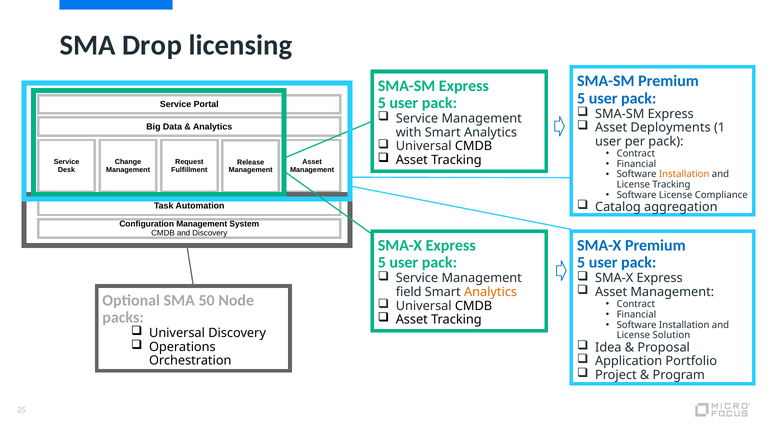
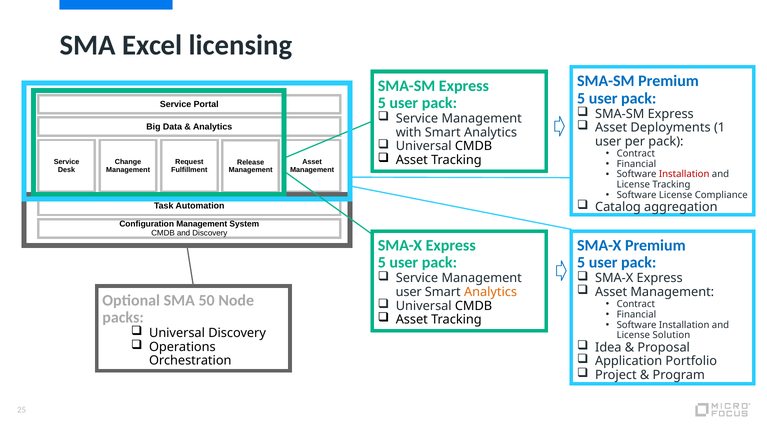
Drop: Drop -> Excel
Installation at (684, 174) colour: orange -> red
field at (409, 292): field -> user
